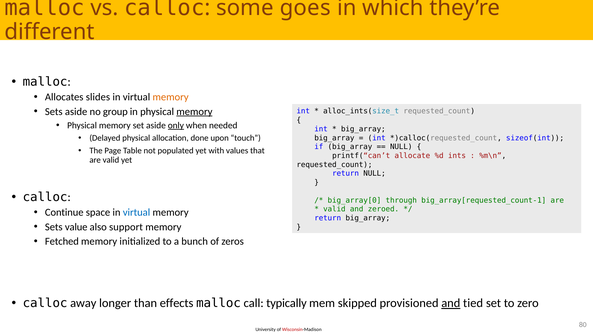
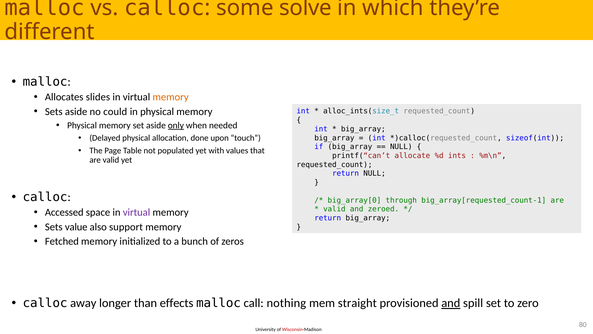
goes: goes -> solve
group: group -> could
memory at (194, 111) underline: present -> none
Continue: Continue -> Accessed
virtual at (137, 212) colour: blue -> purple
typically: typically -> nothing
skipped: skipped -> straight
tied: tied -> spill
